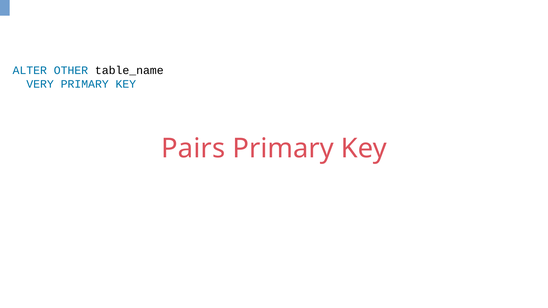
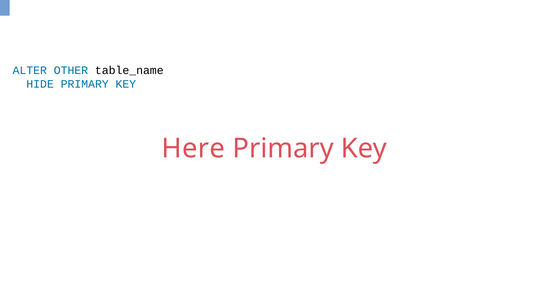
VERY: VERY -> HIDE
Pairs: Pairs -> Here
